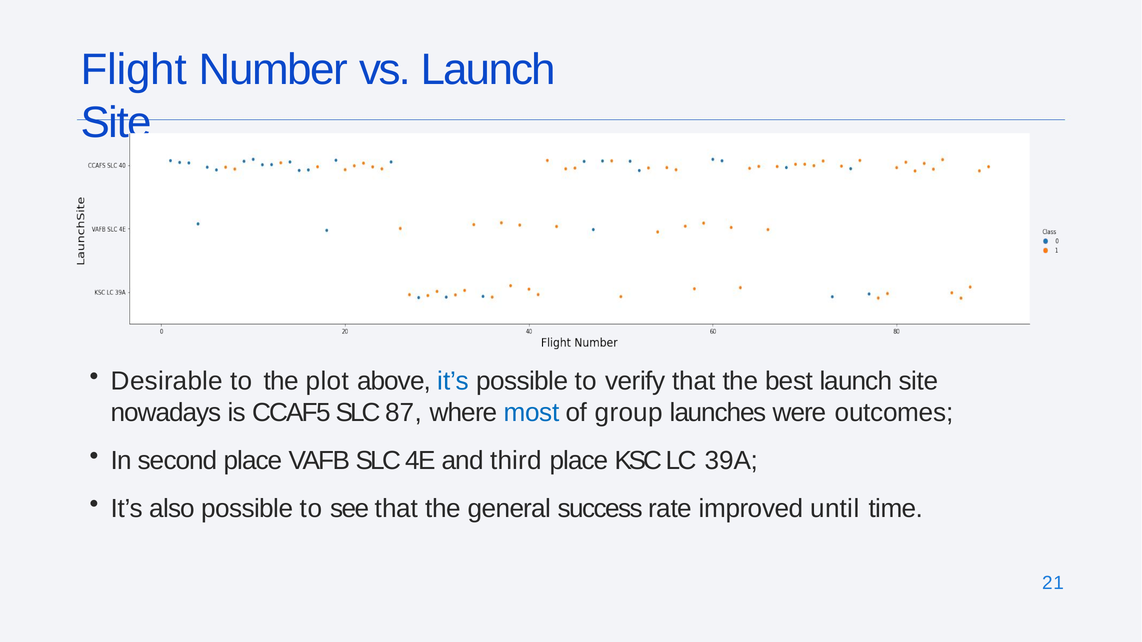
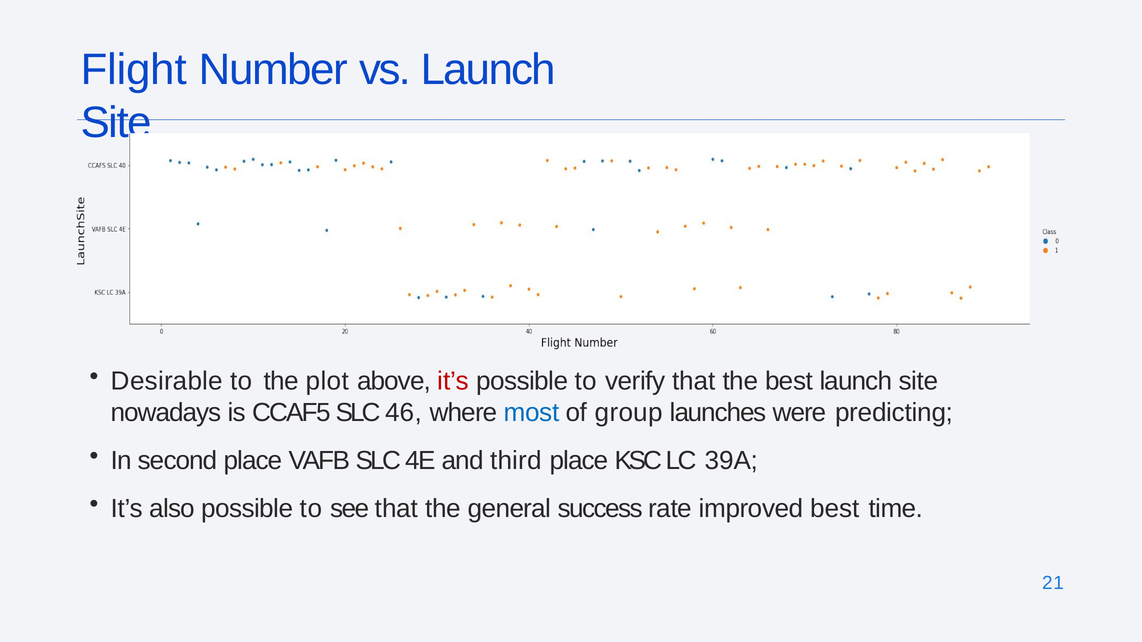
it’s at (453, 381) colour: blue -> red
87: 87 -> 46
outcomes: outcomes -> predicting
improved until: until -> best
